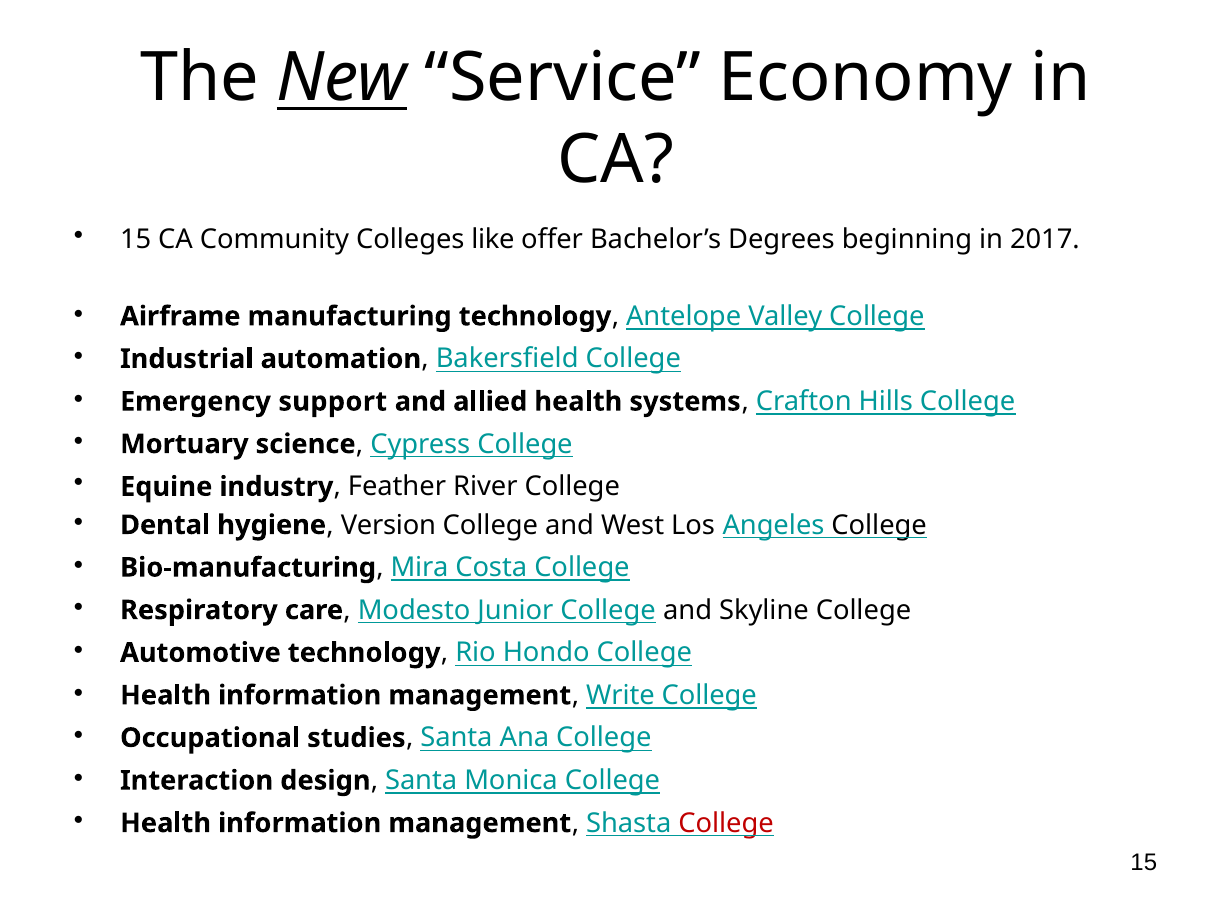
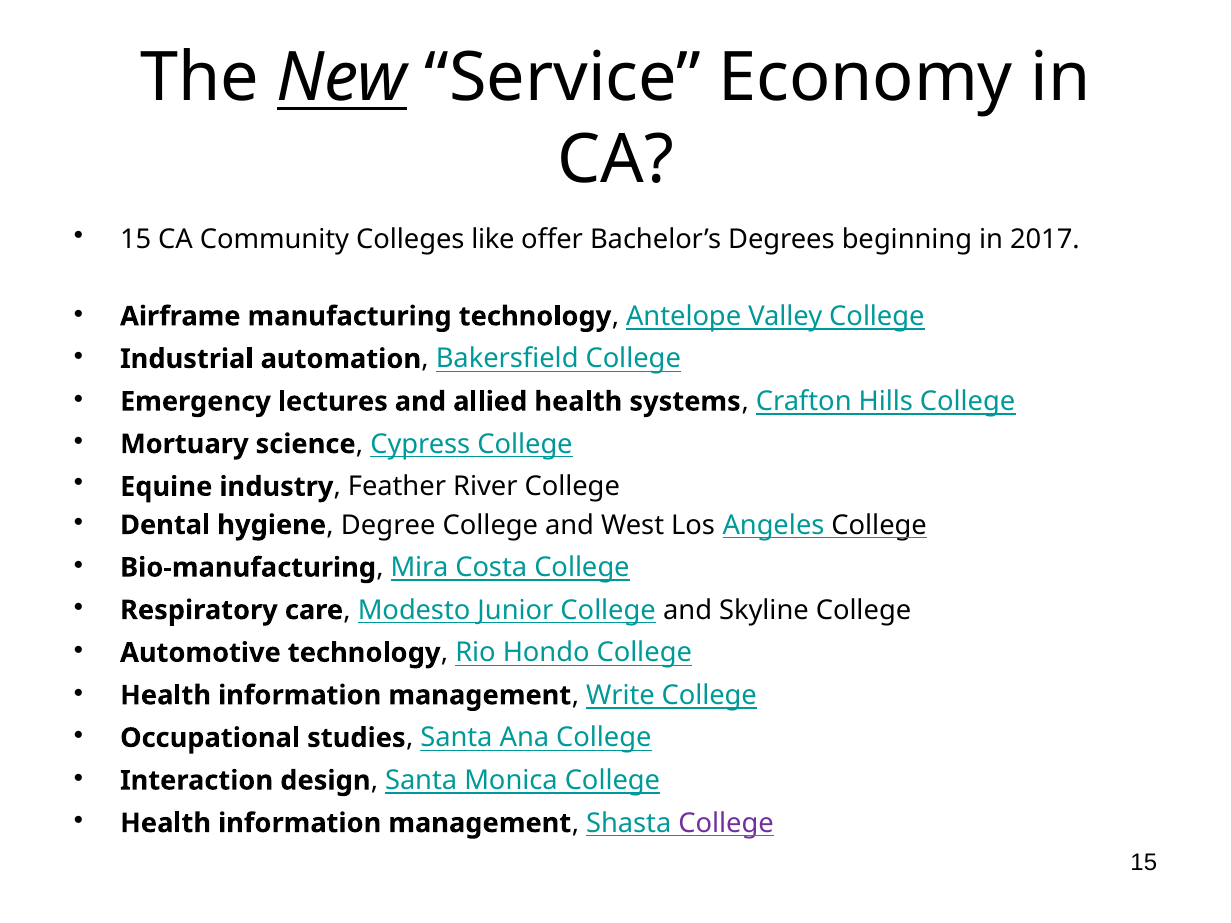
support: support -> lectures
Version: Version -> Degree
College at (726, 823) colour: red -> purple
